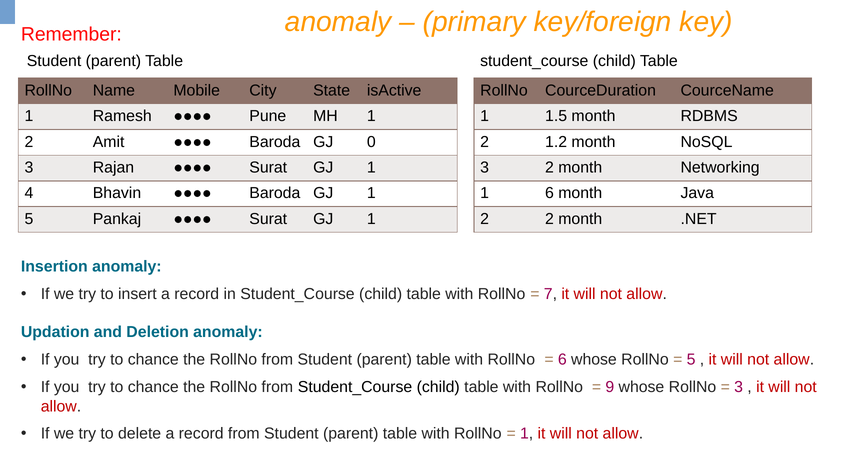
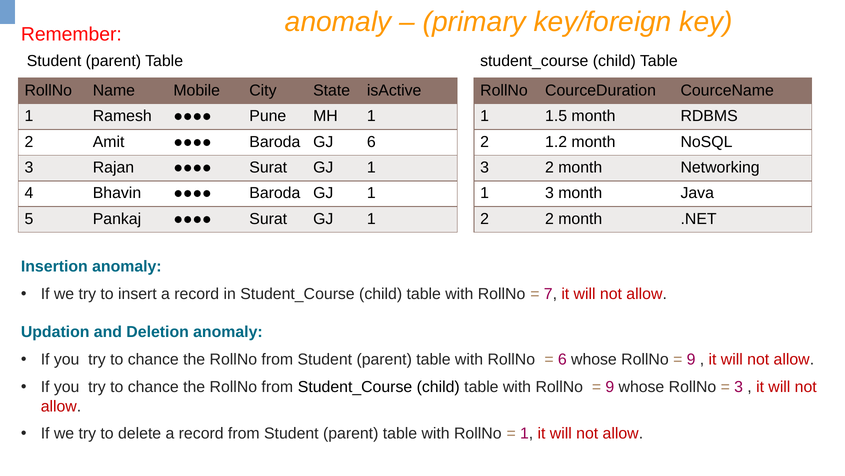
GJ 0: 0 -> 6
1 6: 6 -> 3
5 at (691, 359): 5 -> 9
